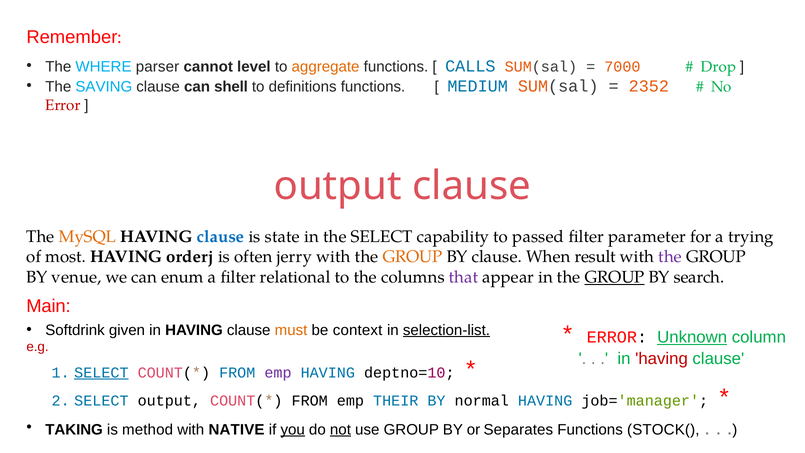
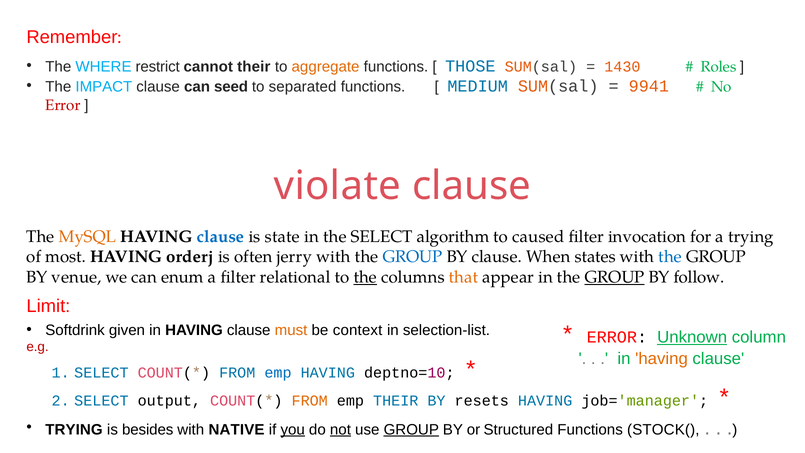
parser: parser -> restrict
cannot level: level -> their
CALLS: CALLS -> THOSE
7000: 7000 -> 1430
Drop: Drop -> Roles
SAVING: SAVING -> IMPACT
shell: shell -> seed
definitions: definitions -> separated
2352: 2352 -> 9941
output at (338, 186): output -> violate
capability: capability -> algorithm
passed: passed -> caused
parameter: parameter -> invocation
GROUP at (413, 257) colour: orange -> blue
result: result -> states
the at (670, 257) colour: purple -> blue
the at (365, 277) underline: none -> present
that colour: purple -> orange
search: search -> follow
Main: Main -> Limit
selection-list underline: present -> none
having at (662, 359) colour: red -> orange
SELECT at (101, 372) underline: present -> none
emp at (278, 372) colour: purple -> blue
FROM at (310, 401) colour: black -> orange
normal: normal -> resets
TAKING at (74, 430): TAKING -> TRYING
method: method -> besides
GROUP at (411, 430) underline: none -> present
Separates: Separates -> Structured
